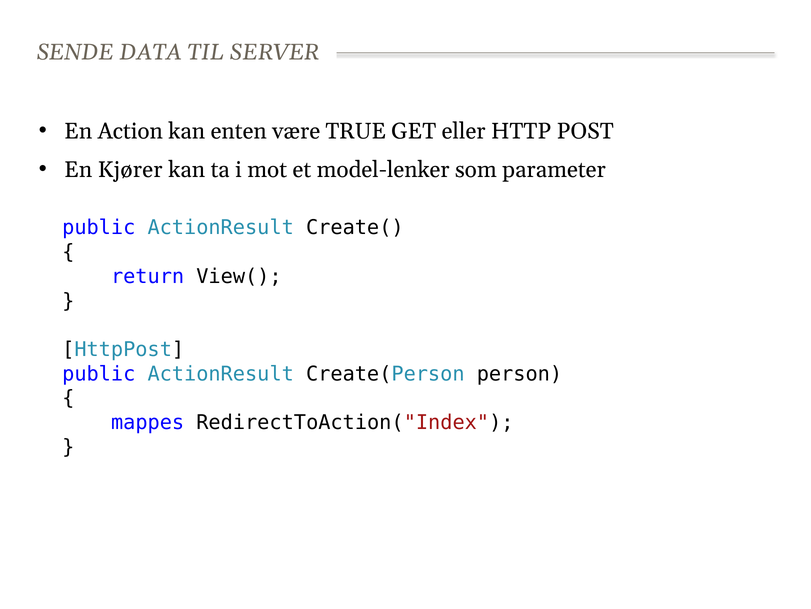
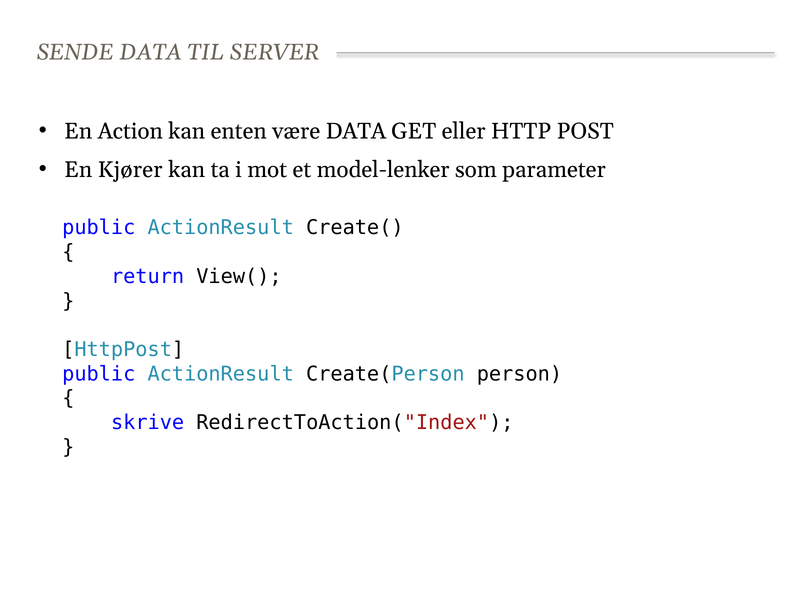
være TRUE: TRUE -> DATA
mappes: mappes -> skrive
